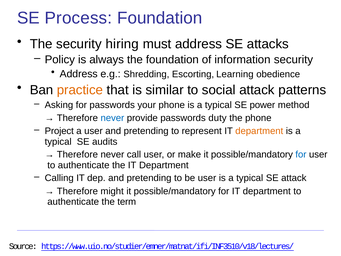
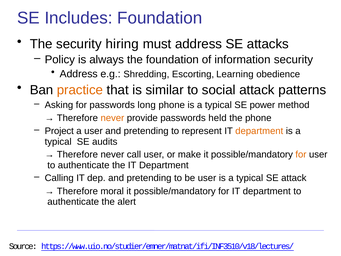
Process: Process -> Includes
your: your -> long
never at (112, 118) colour: blue -> orange
duty: duty -> held
for at (301, 154) colour: blue -> orange
might: might -> moral
term: term -> alert
